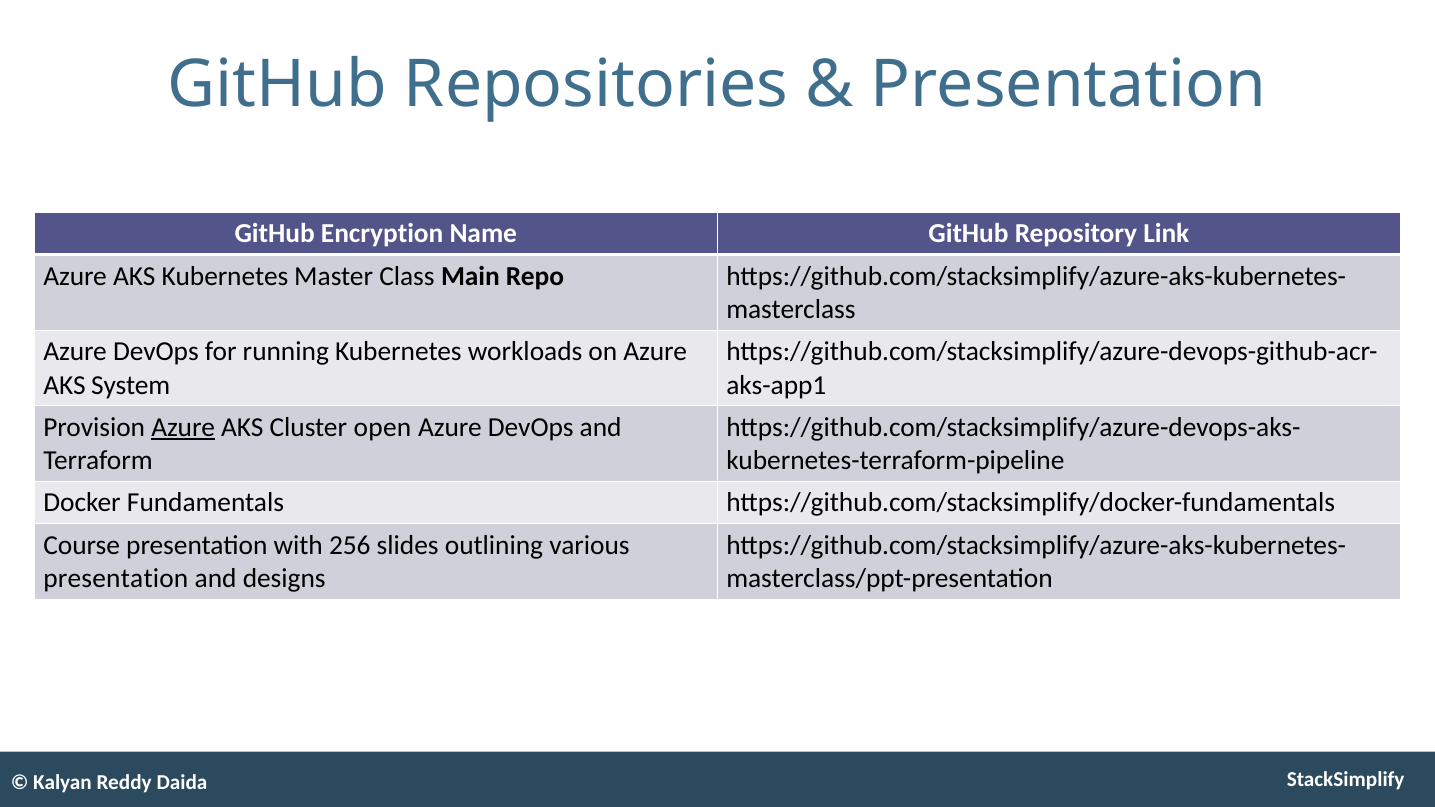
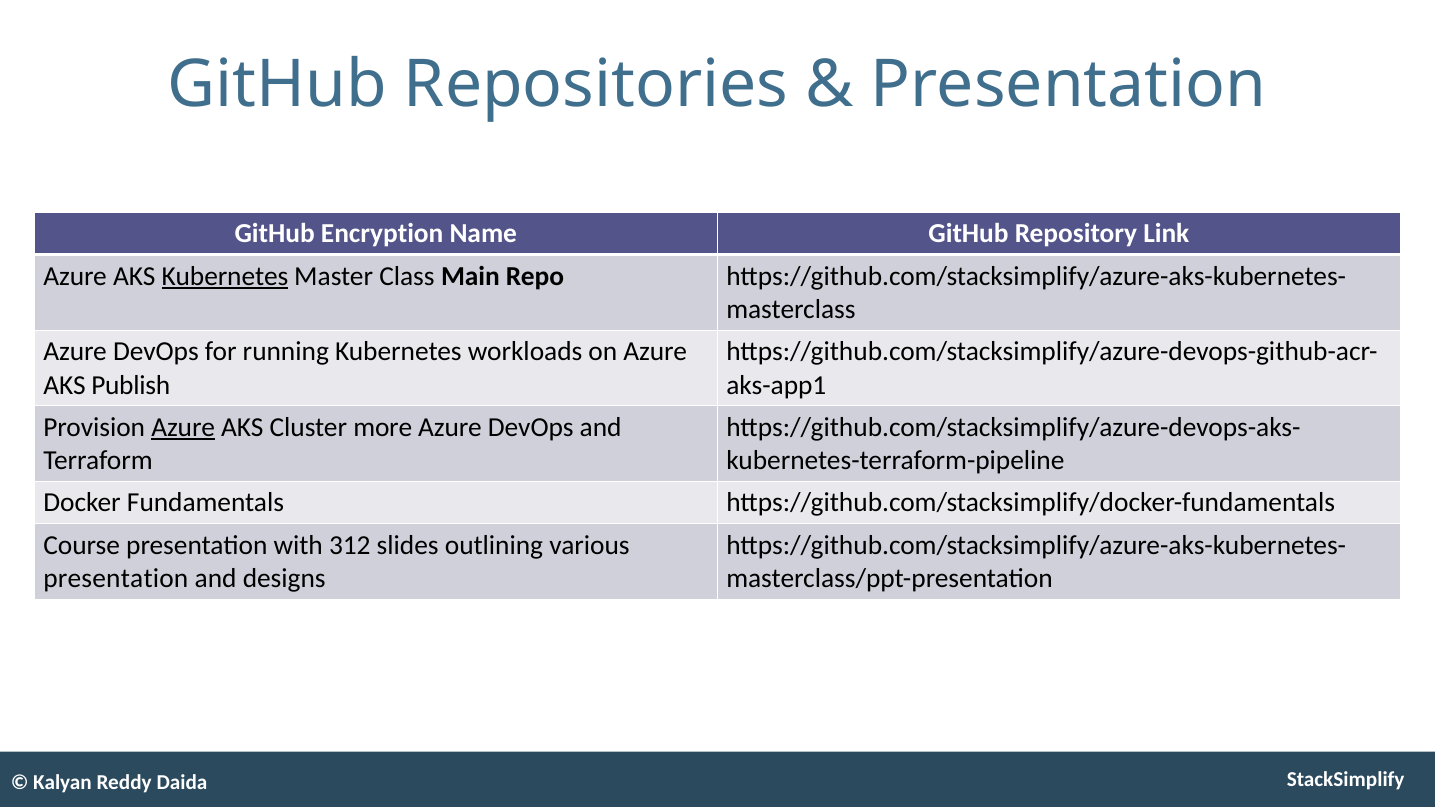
Kubernetes at (225, 276) underline: none -> present
System: System -> Publish
open: open -> more
256: 256 -> 312
